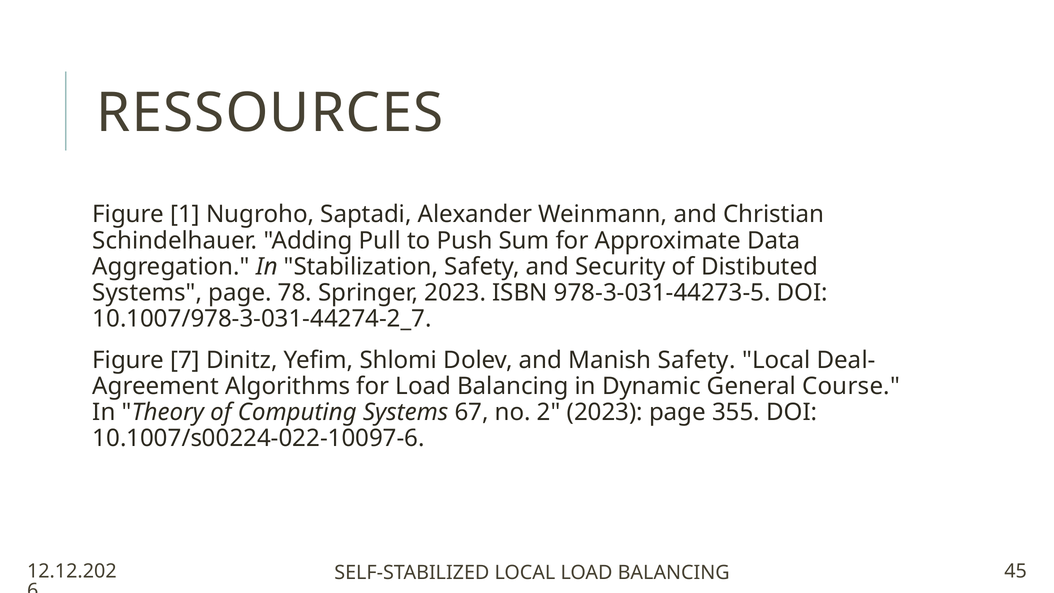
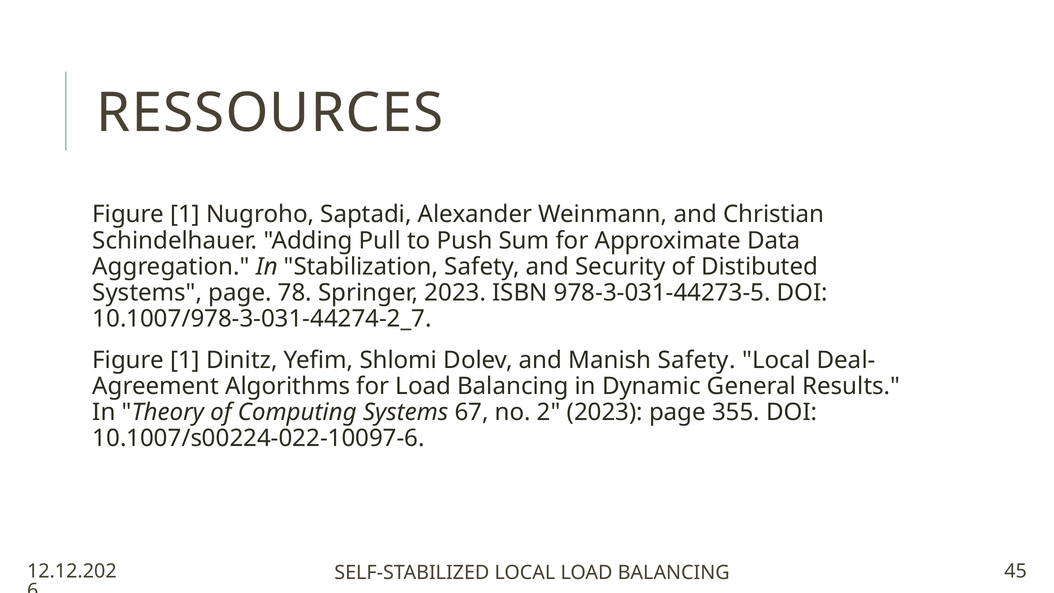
7 at (185, 360): 7 -> 1
Course: Course -> Results
